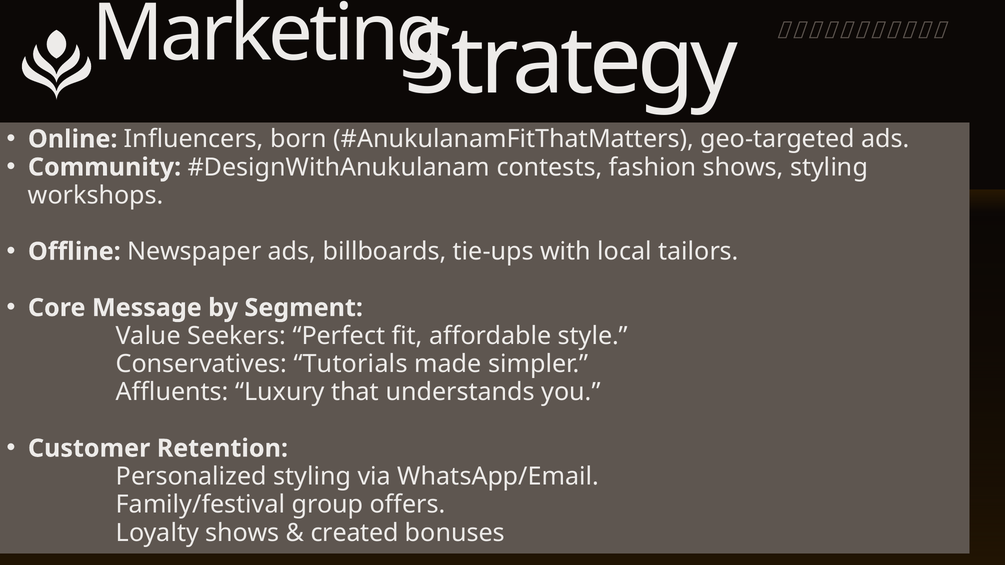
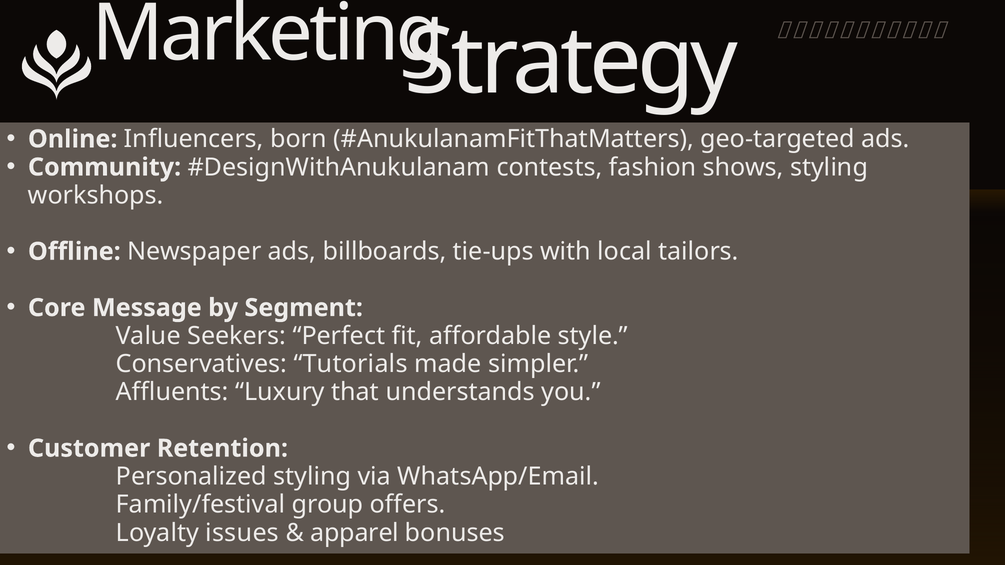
Loyalty shows: shows -> issues
created: created -> apparel
